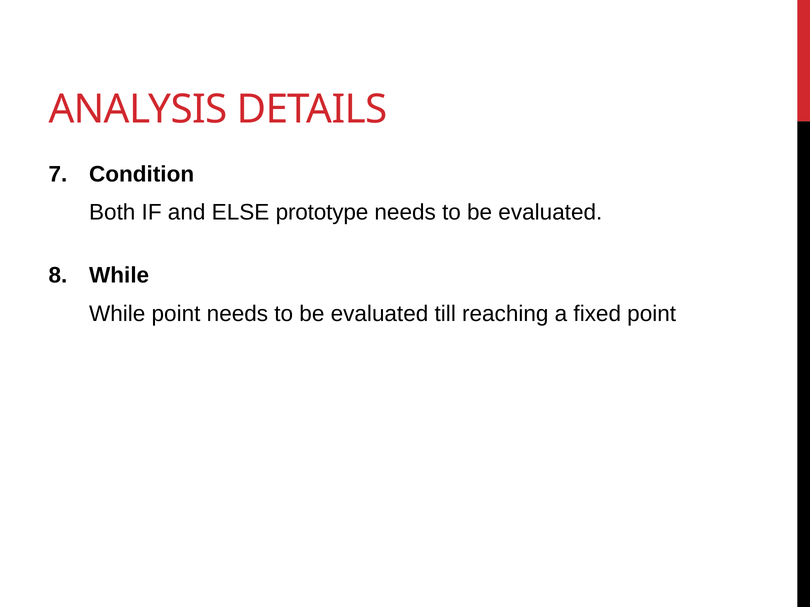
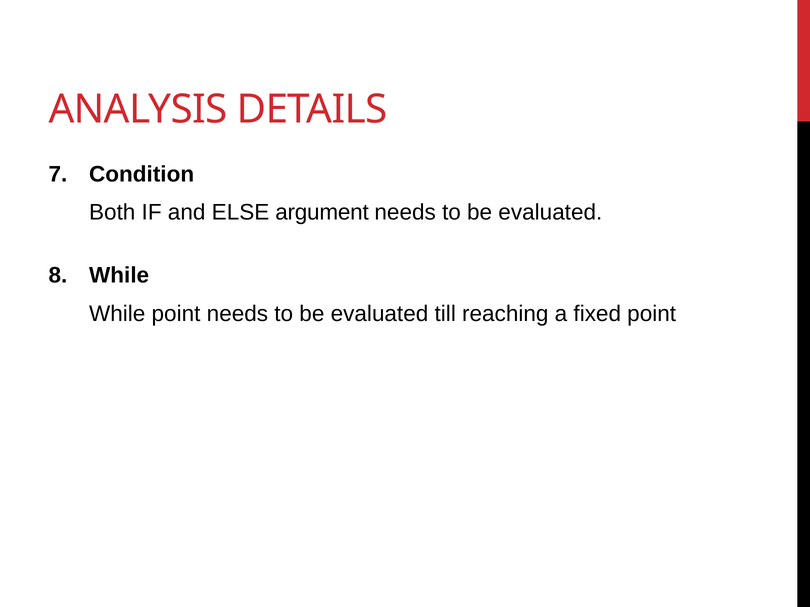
prototype: prototype -> argument
